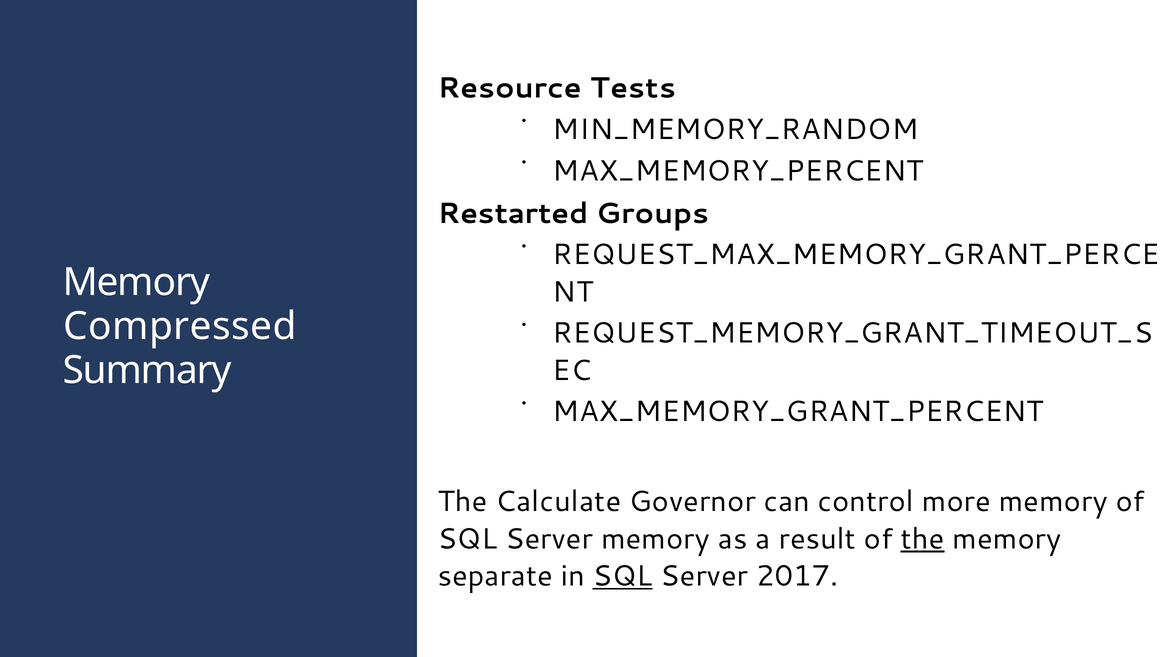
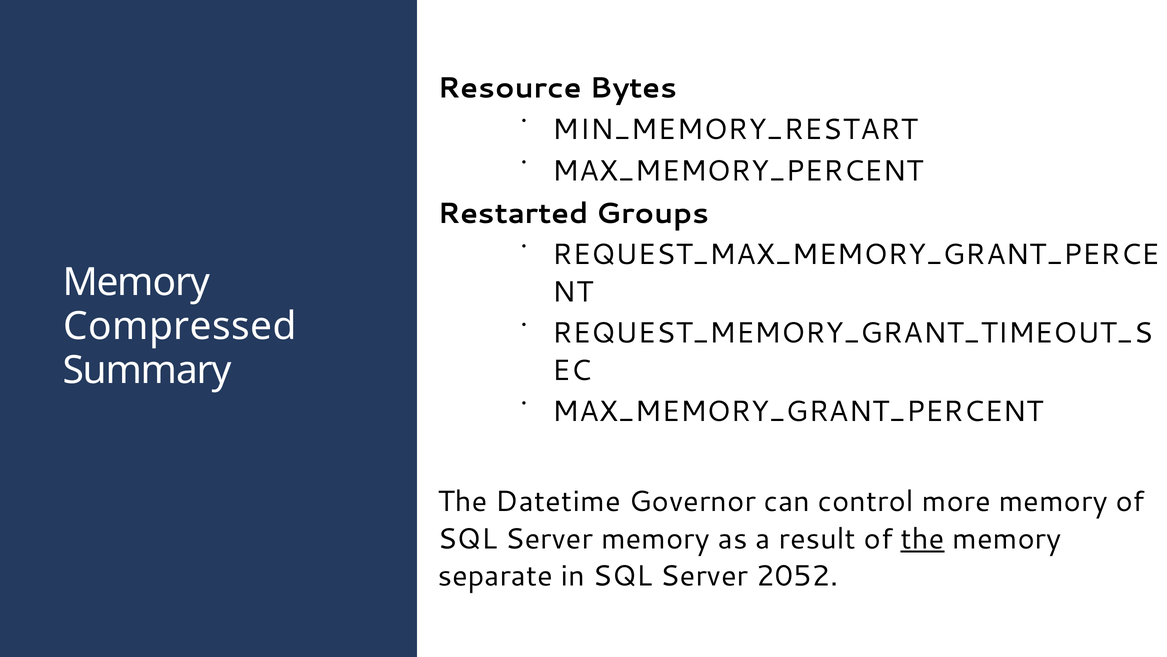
Tests: Tests -> Bytes
MIN_MEMORY_RANDOM: MIN_MEMORY_RANDOM -> MIN_MEMORY_RESTART
Calculate: Calculate -> Datetime
SQL at (623, 576) underline: present -> none
2017: 2017 -> 2052
